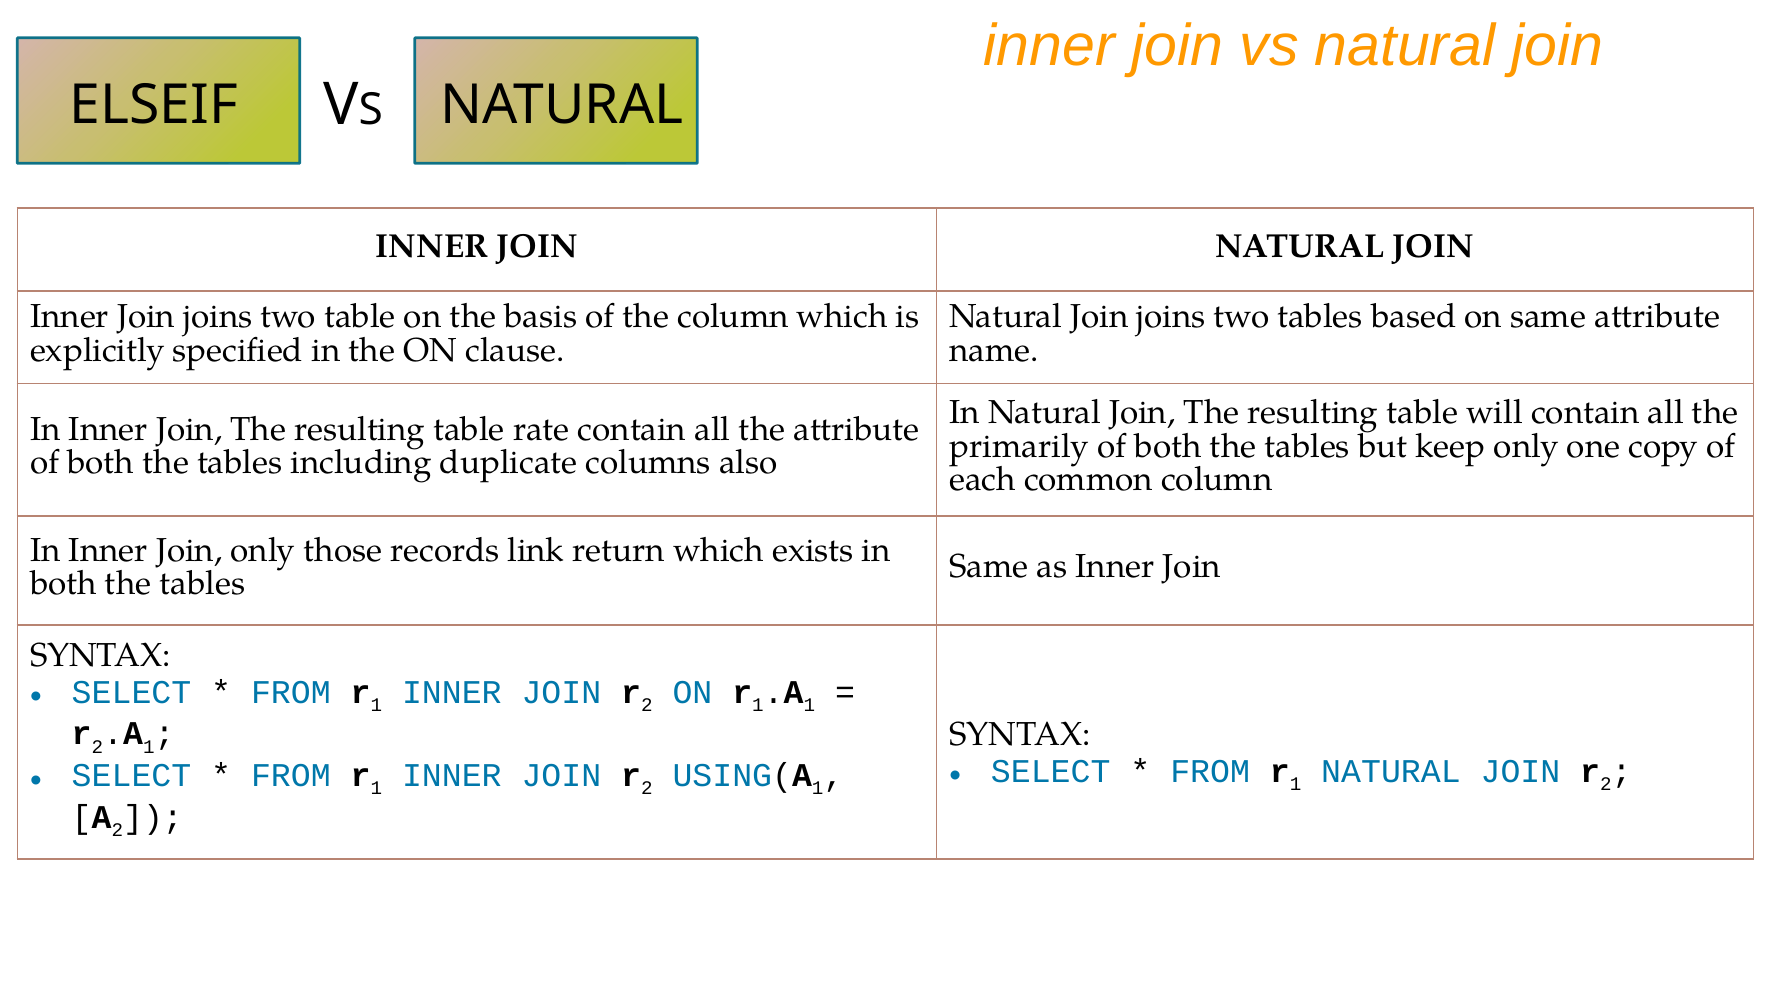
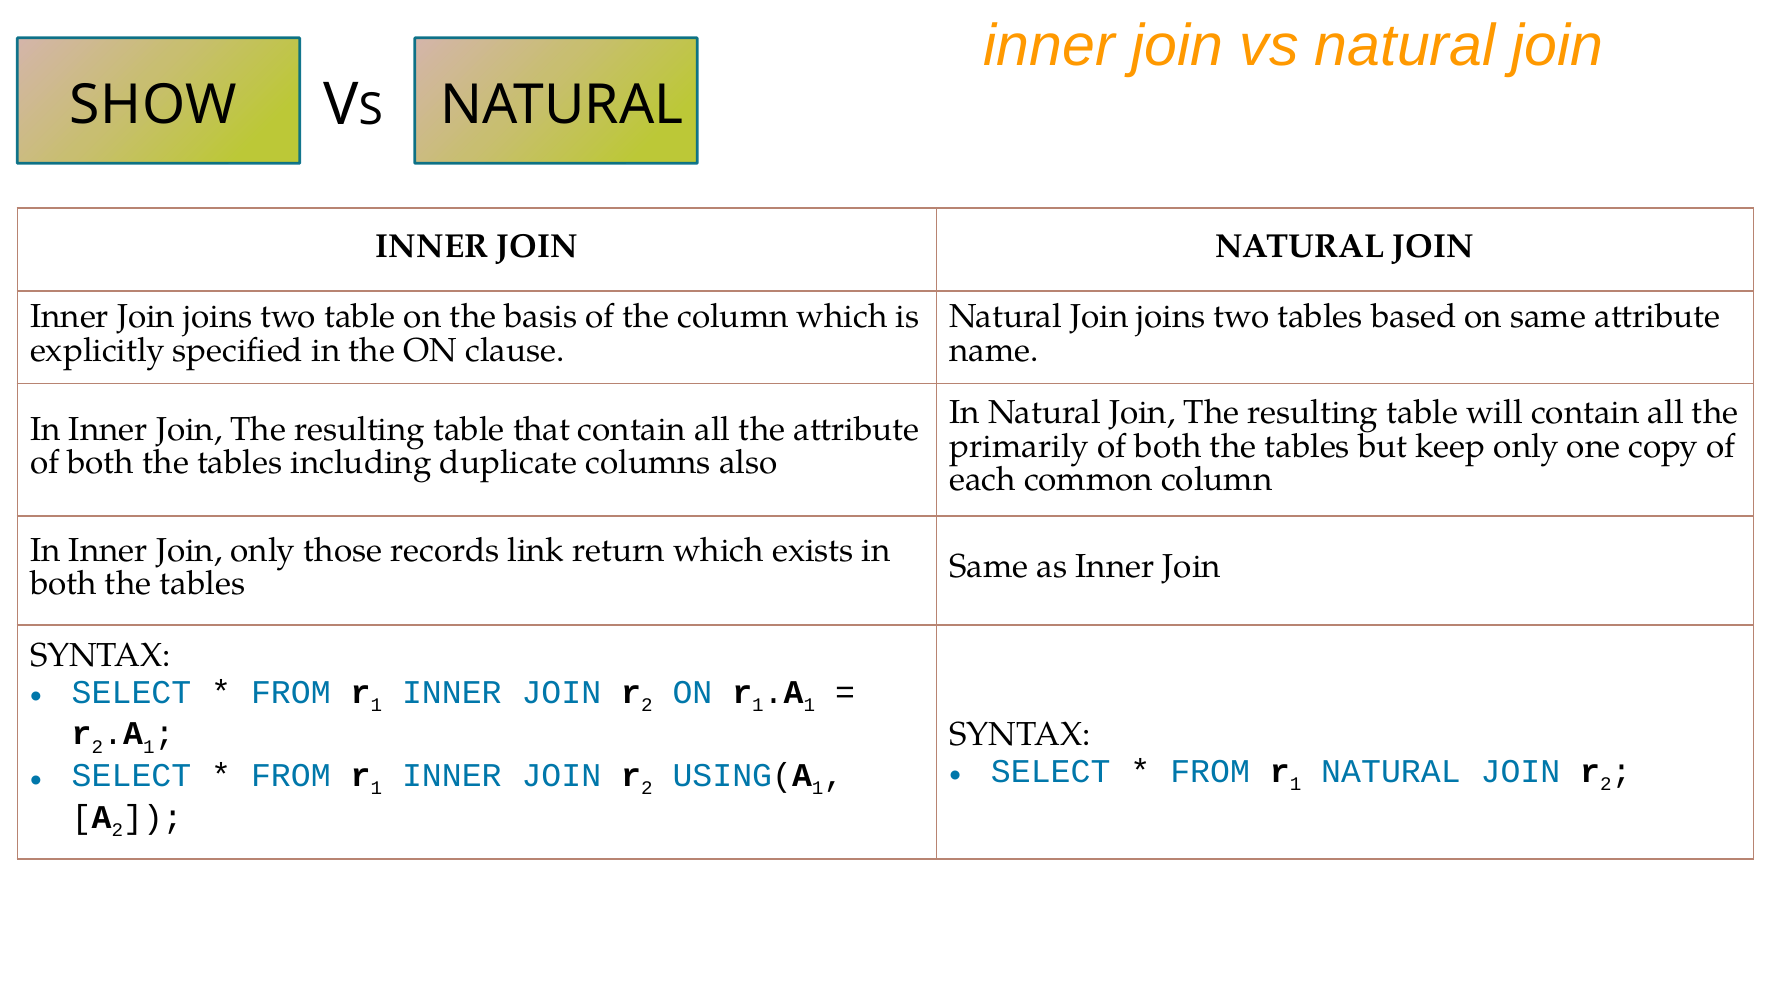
ELSEIF: ELSEIF -> SHOW
rate: rate -> that
